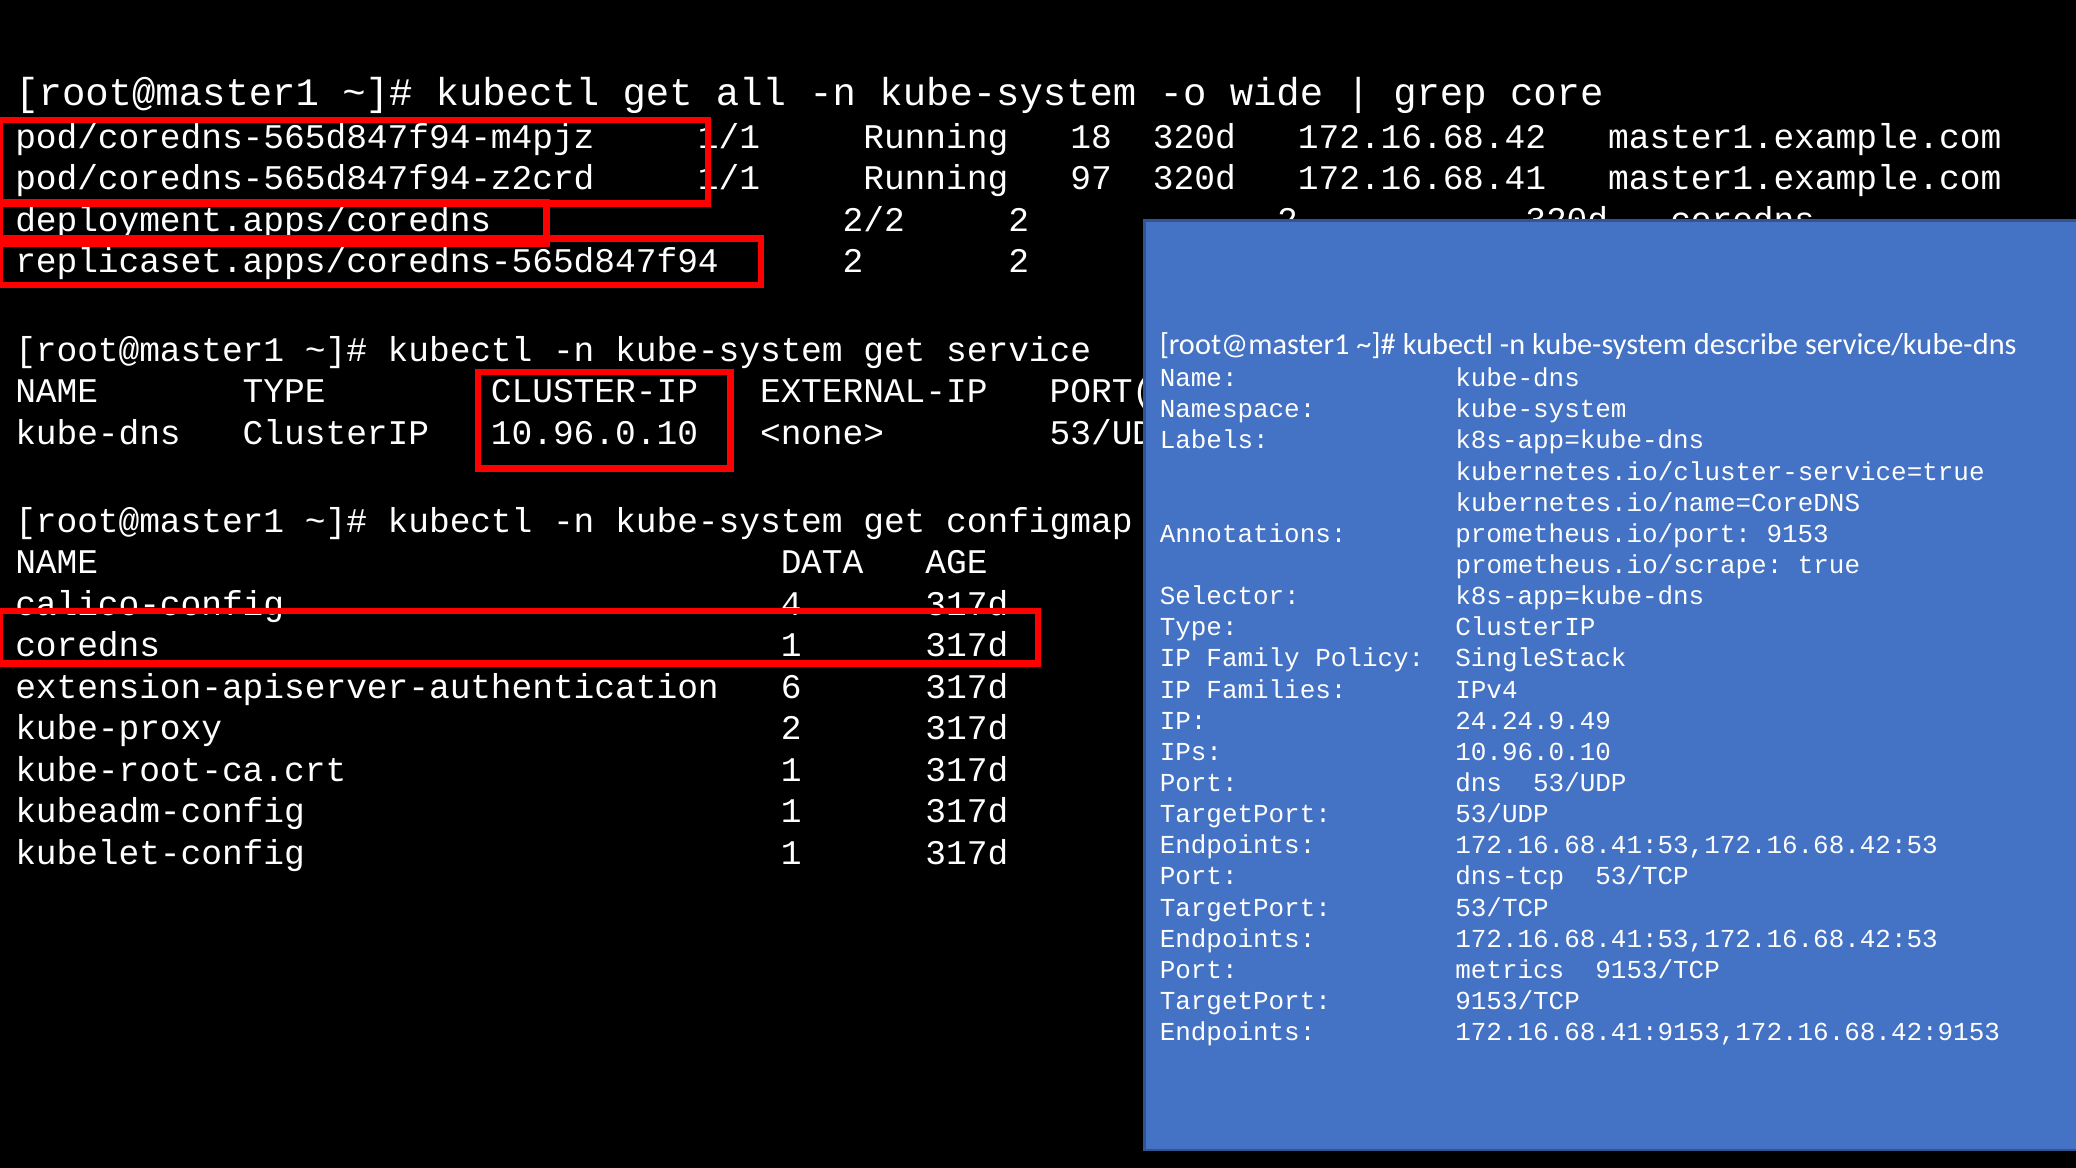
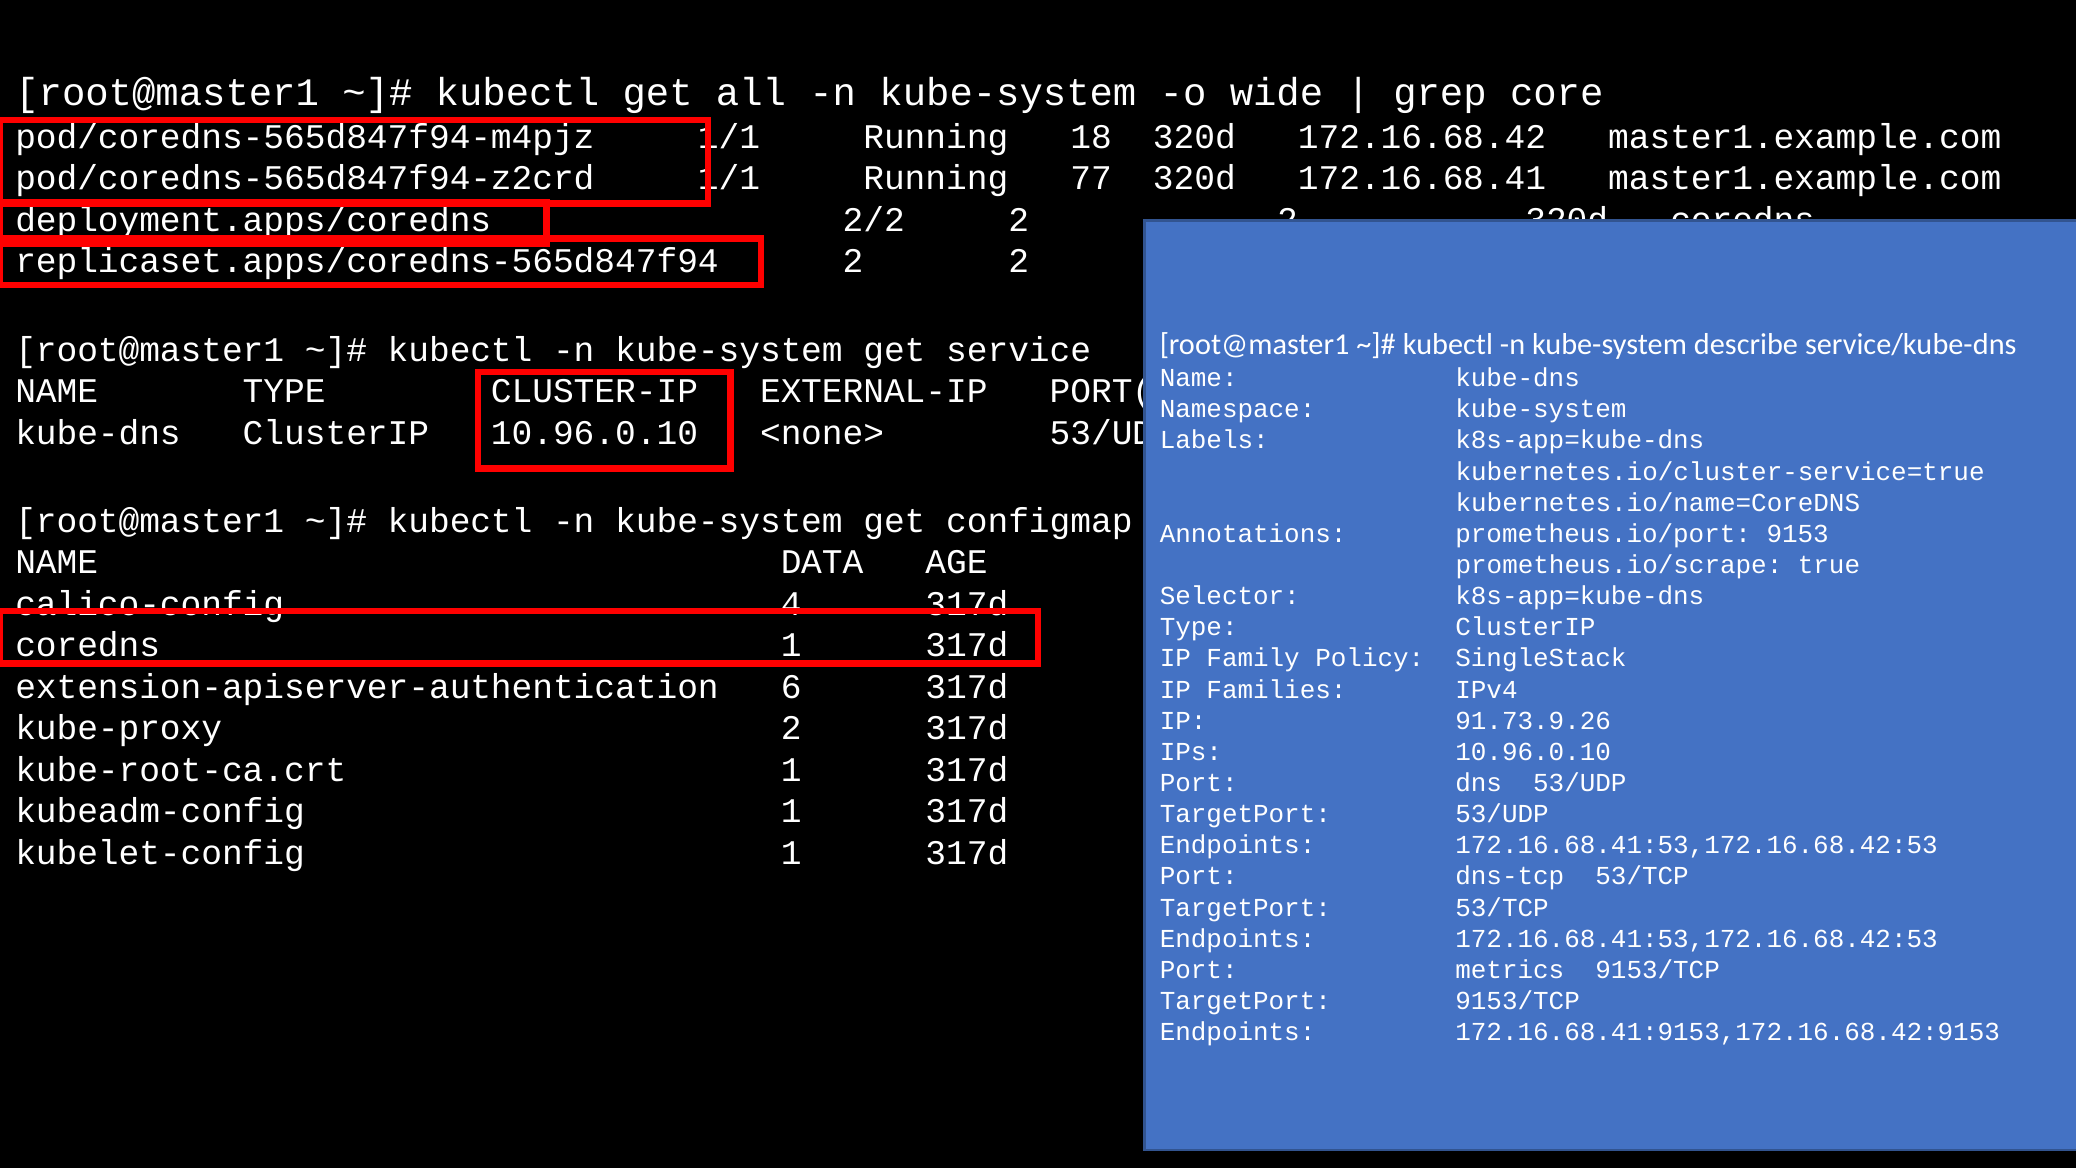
97: 97 -> 77
24.24.9.49: 24.24.9.49 -> 91.73.9.26
